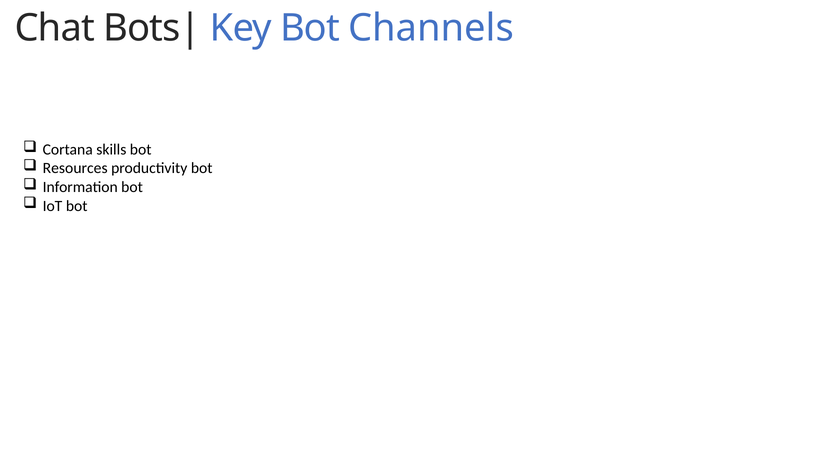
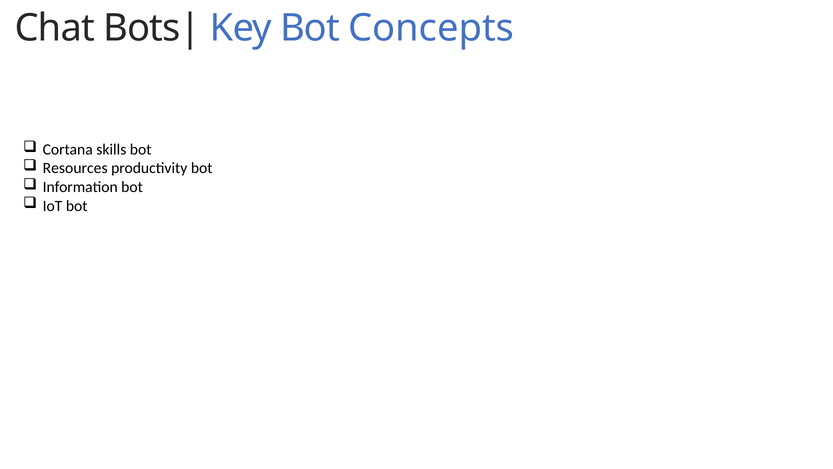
Channels: Channels -> Concepts
